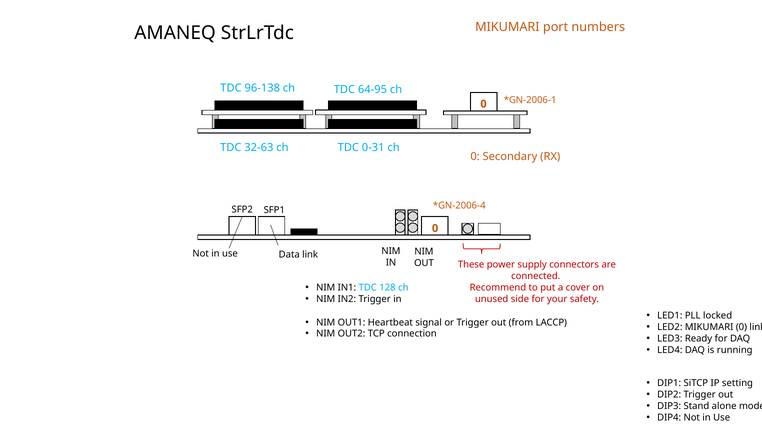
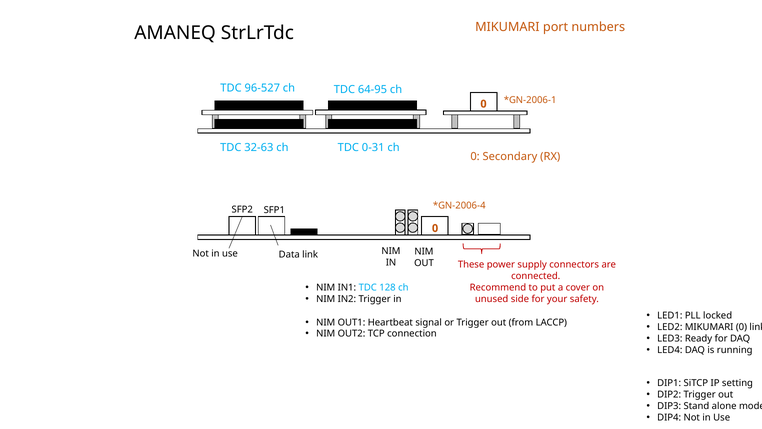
96-138: 96-138 -> 96-527
